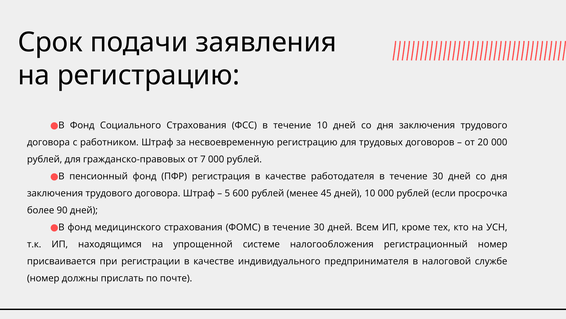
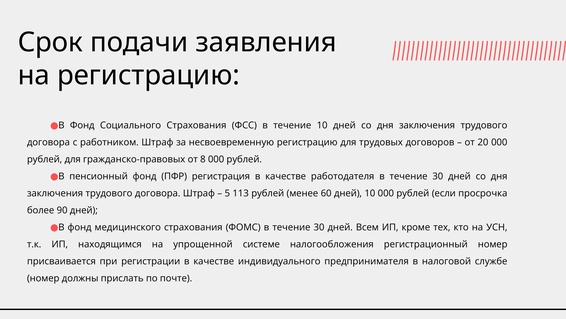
7: 7 -> 8
600: 600 -> 113
45: 45 -> 60
